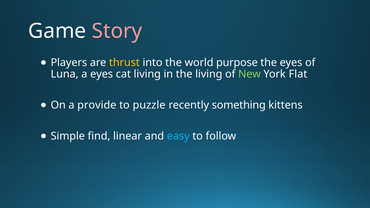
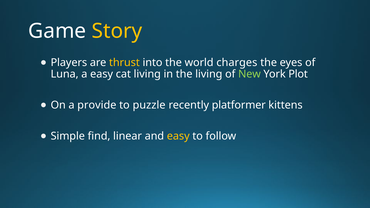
Story colour: pink -> yellow
purpose: purpose -> charges
a eyes: eyes -> easy
Flat: Flat -> Plot
something: something -> platformer
easy at (178, 136) colour: light blue -> yellow
